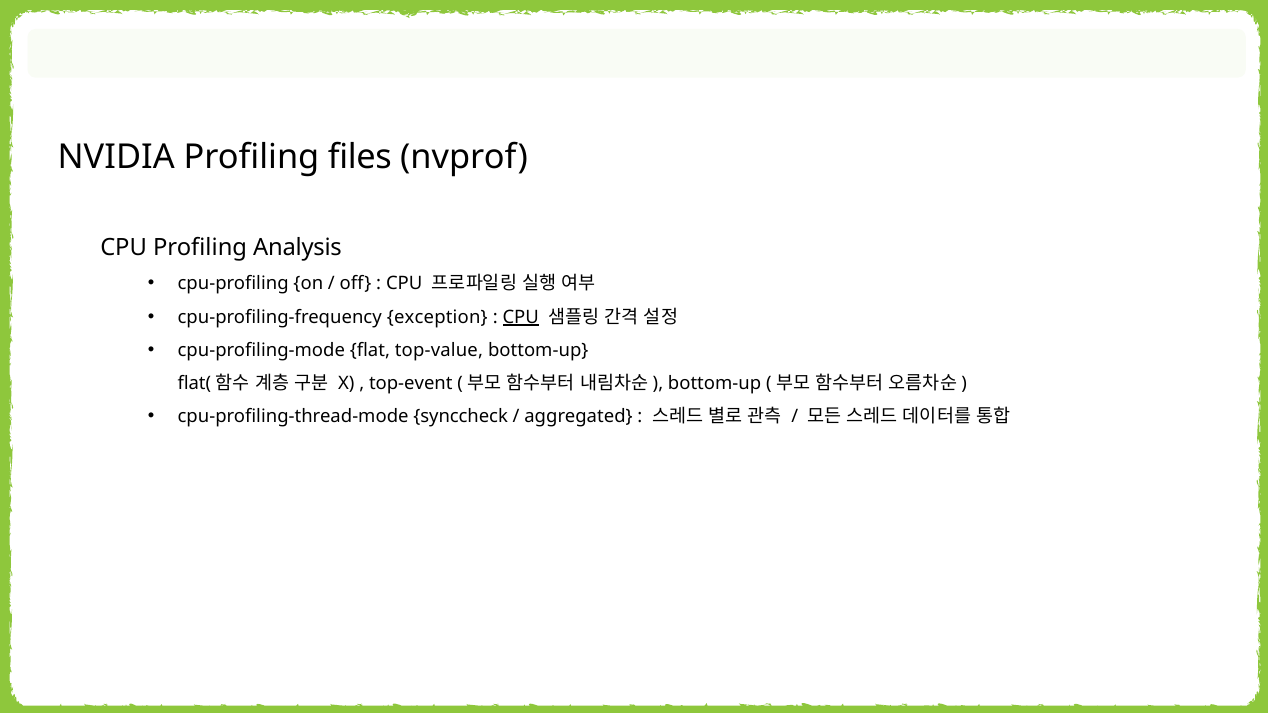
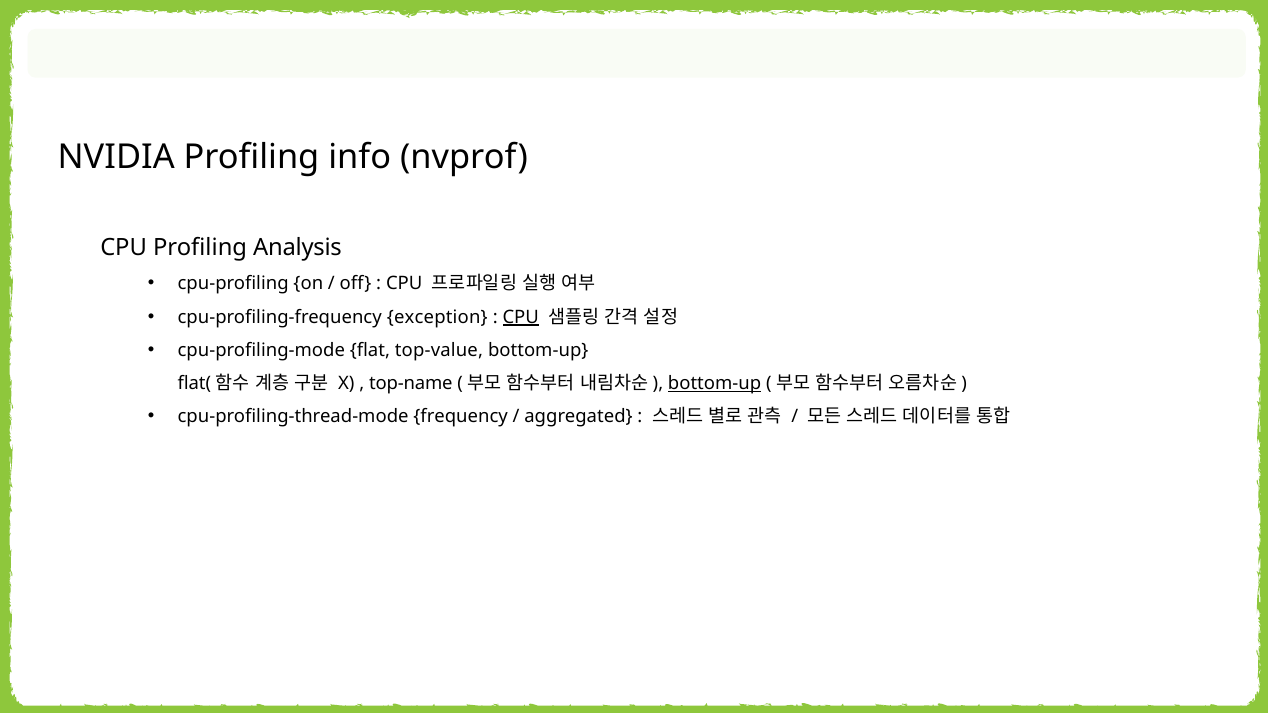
files: files -> info
top-event: top-event -> top-name
bottom-up at (715, 384) underline: none -> present
synccheck: synccheck -> frequency
